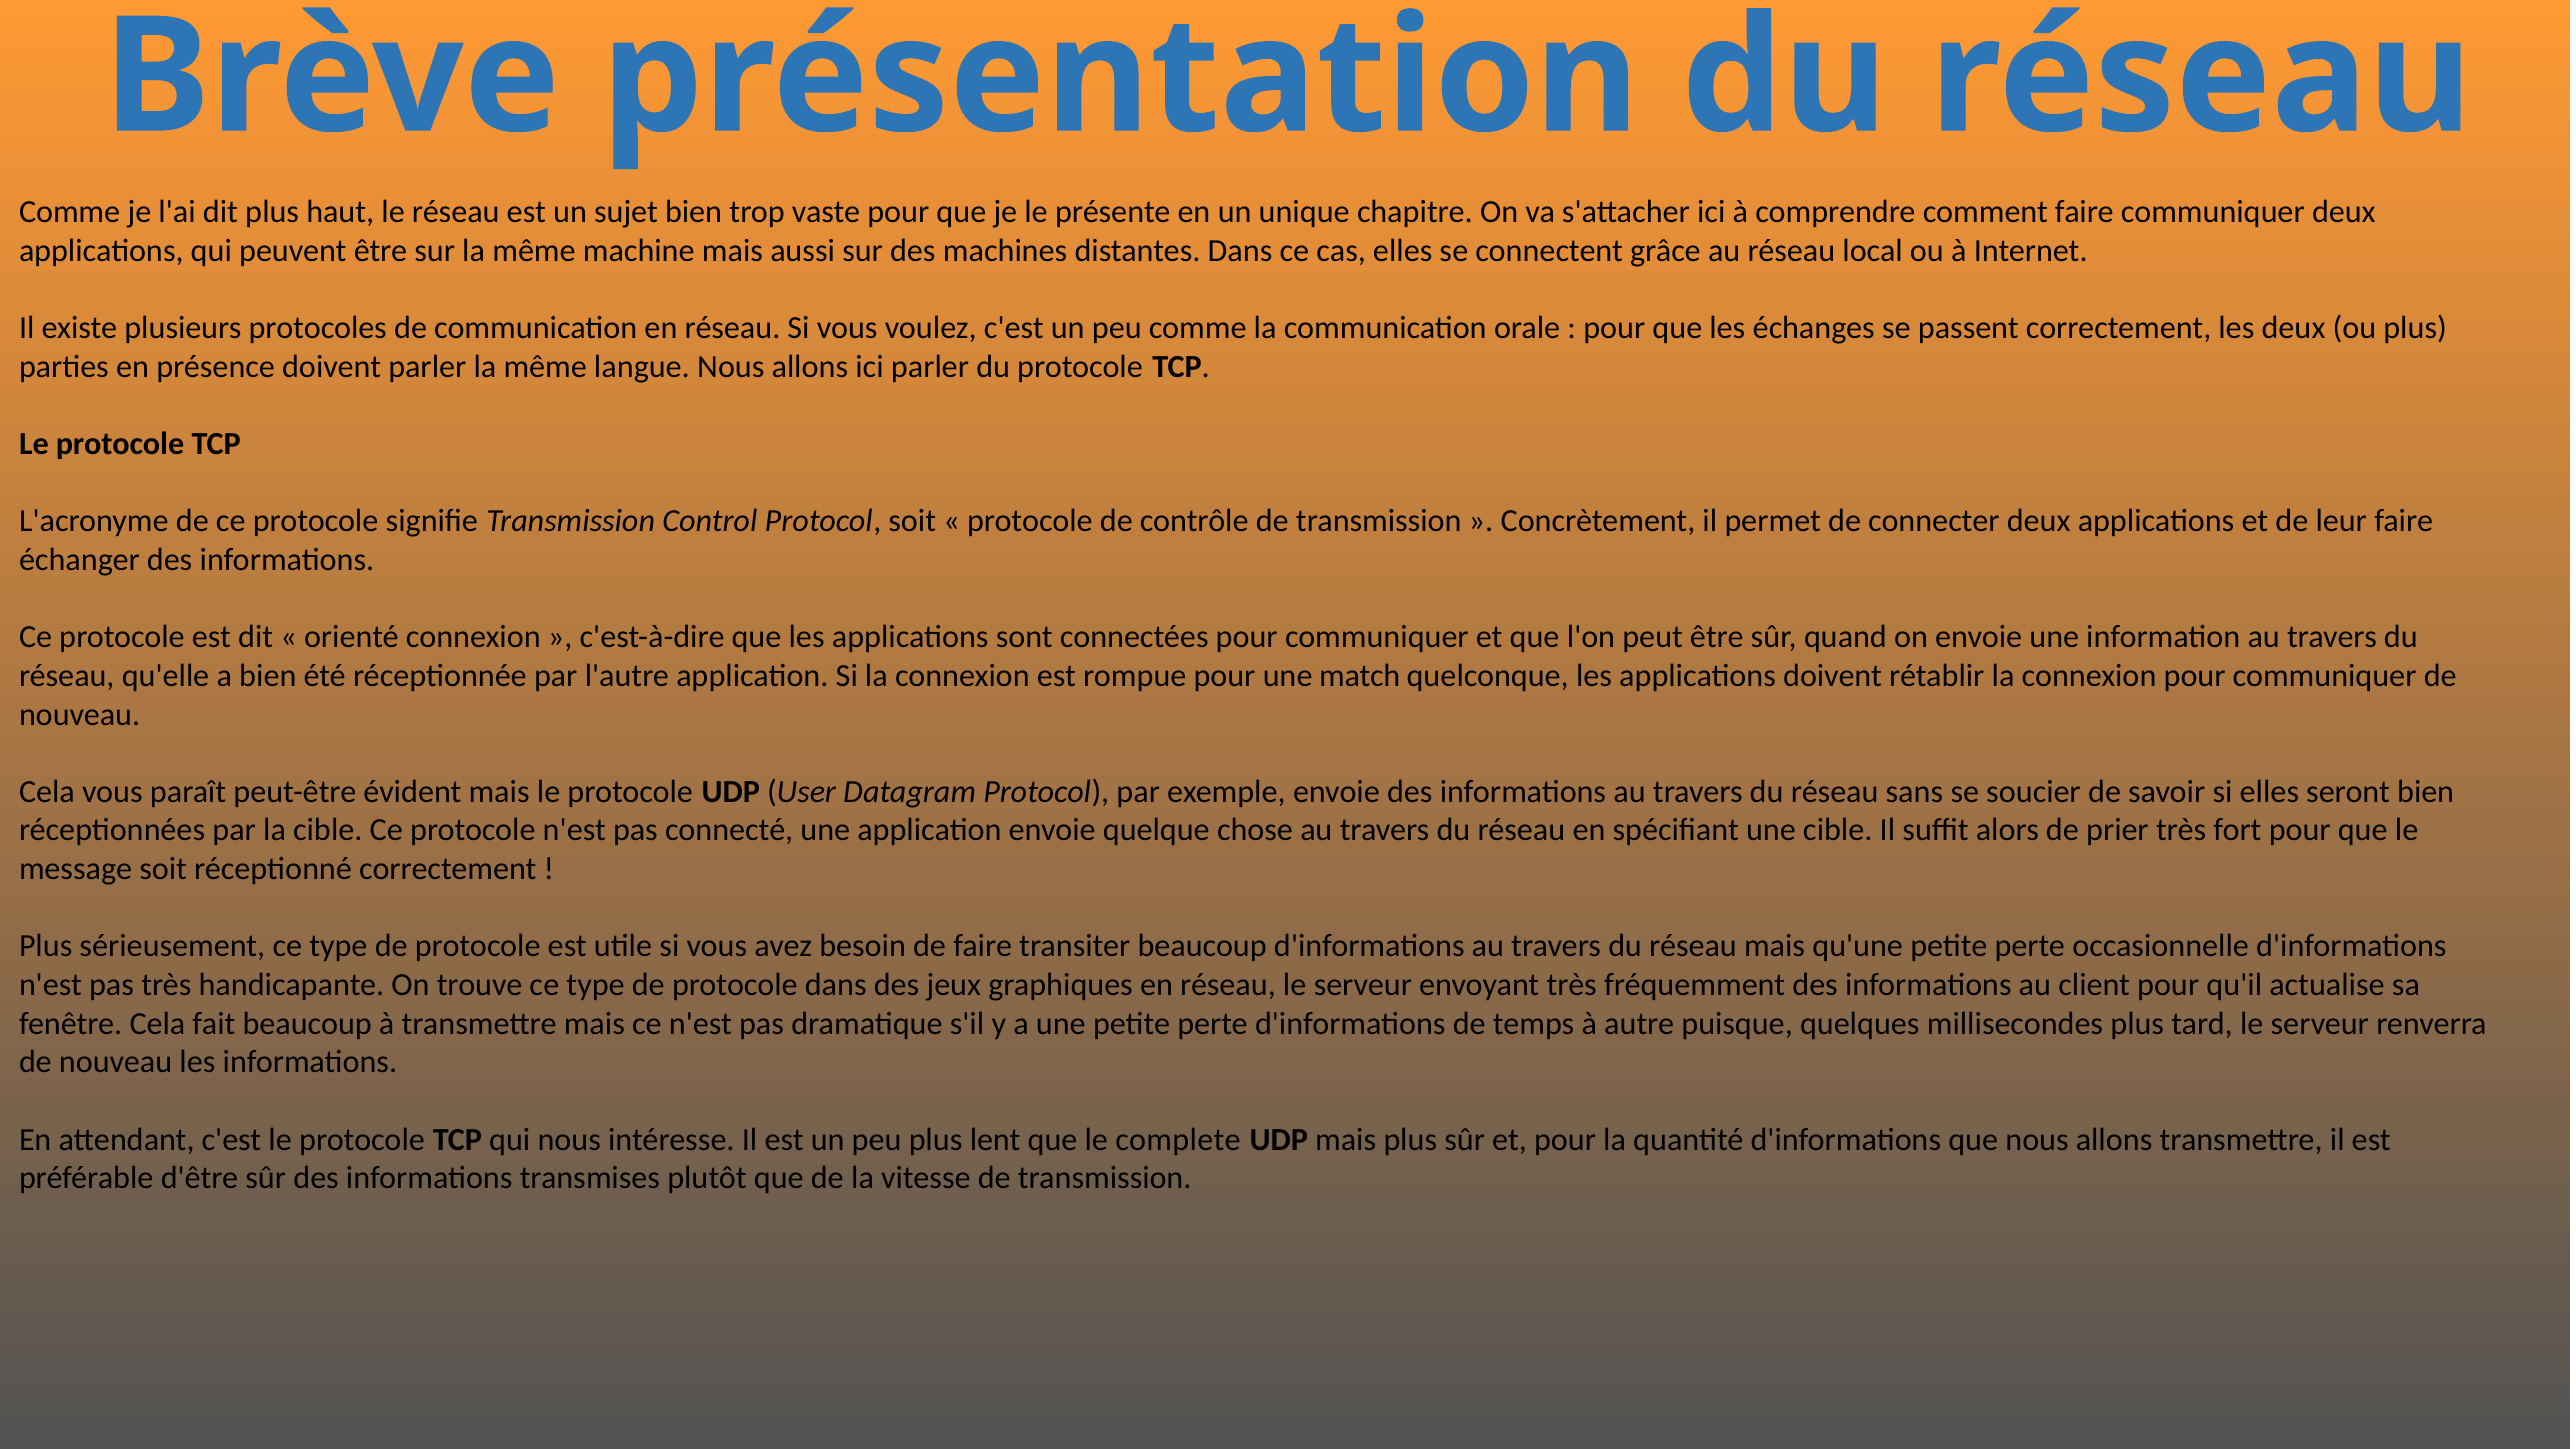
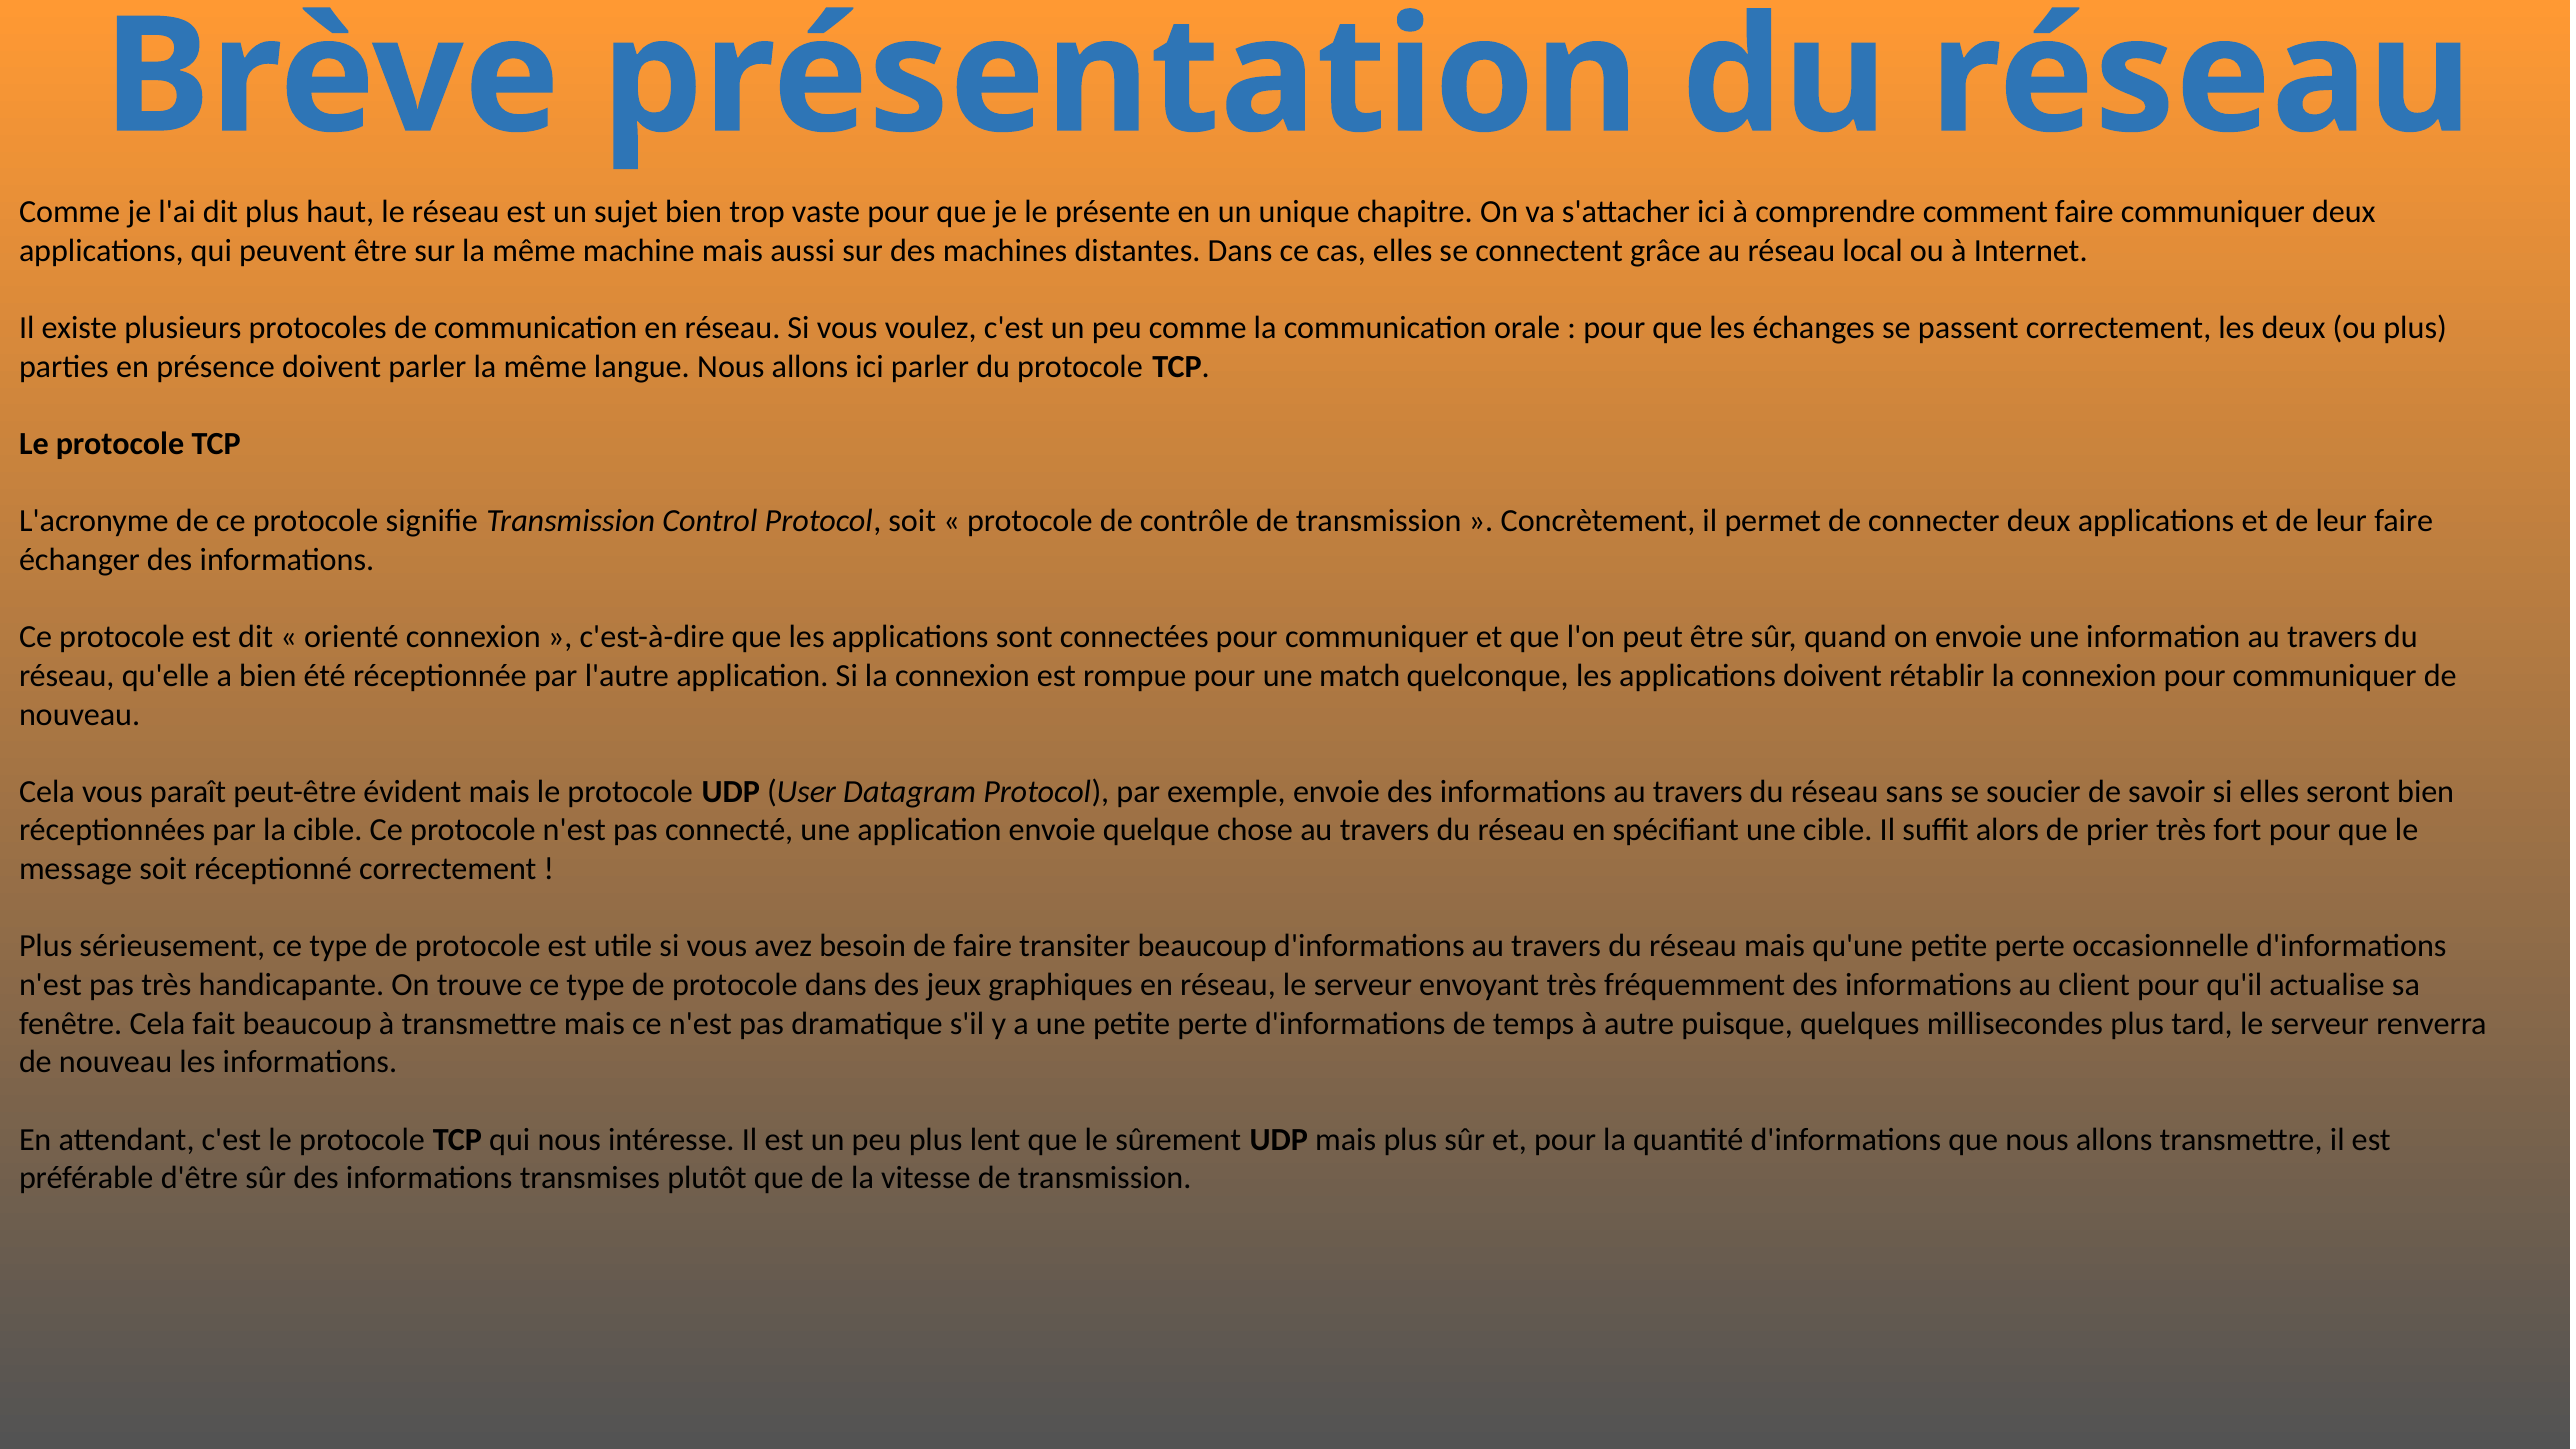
complete: complete -> sûrement
